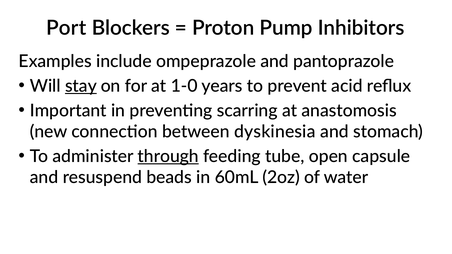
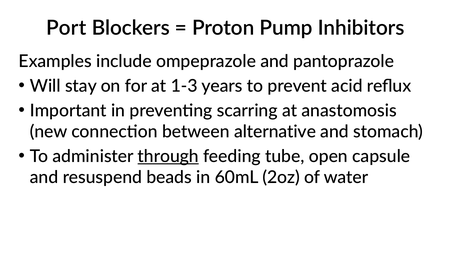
stay underline: present -> none
1-0: 1-0 -> 1-3
dyskinesia: dyskinesia -> alternative
